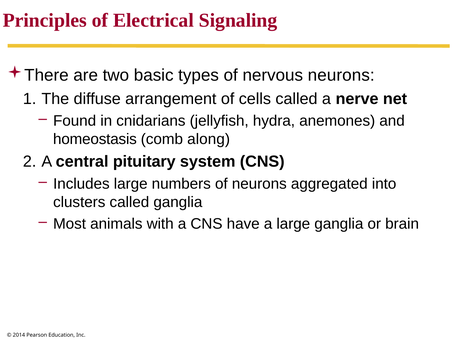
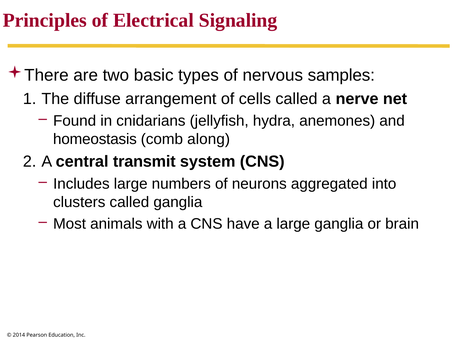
nervous neurons: neurons -> samples
pituitary: pituitary -> transmit
